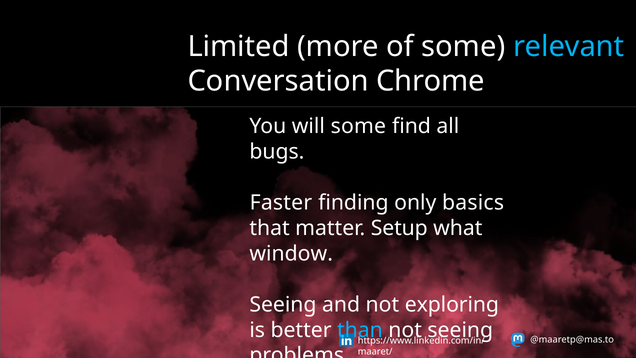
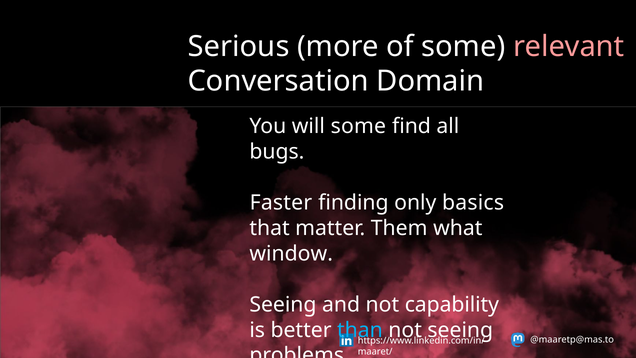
Limited: Limited -> Serious
relevant colour: light blue -> pink
Chrome: Chrome -> Domain
Setup: Setup -> Them
exploring: exploring -> capability
